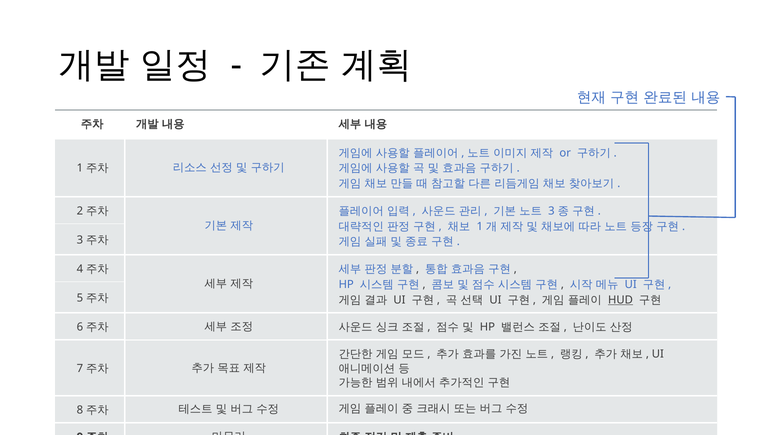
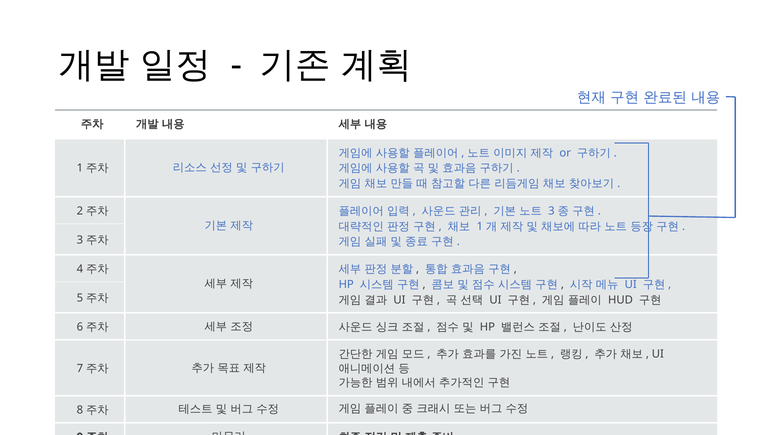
HUD underline: present -> none
